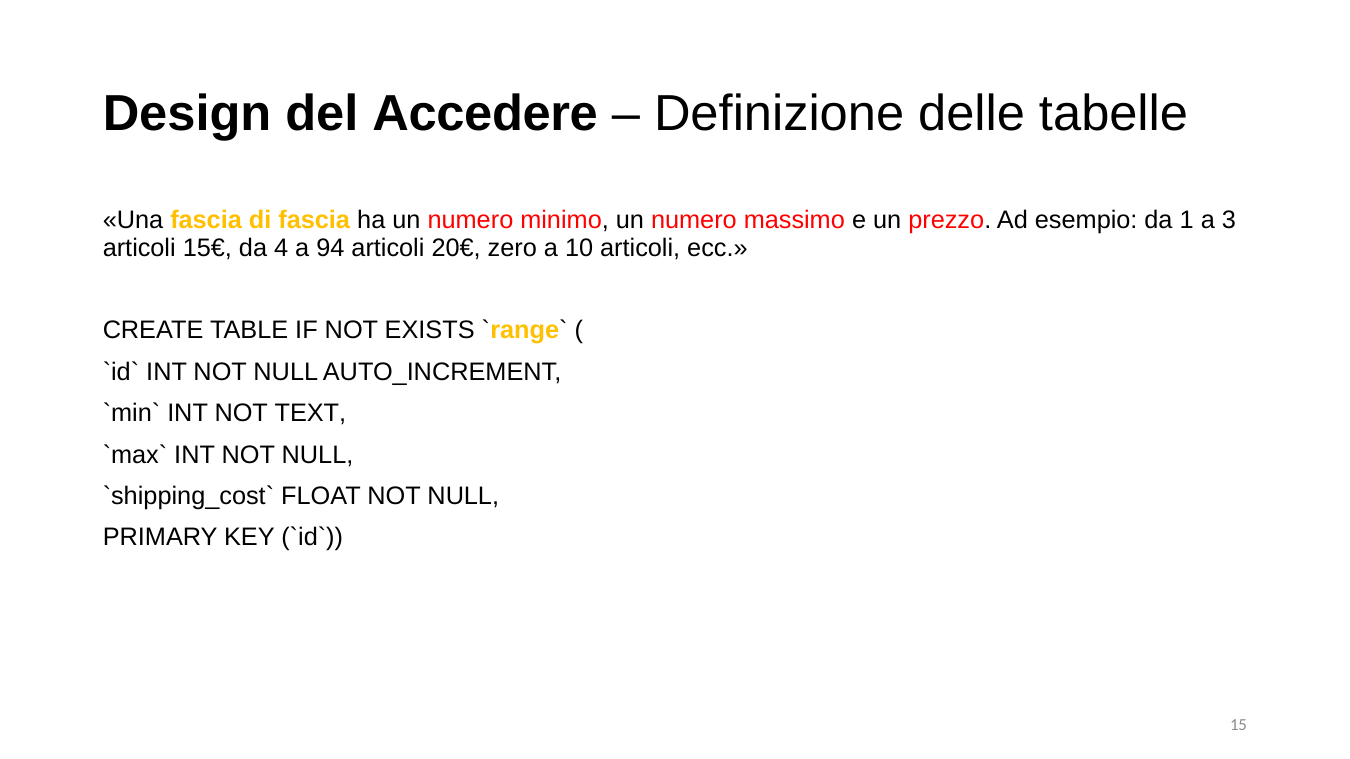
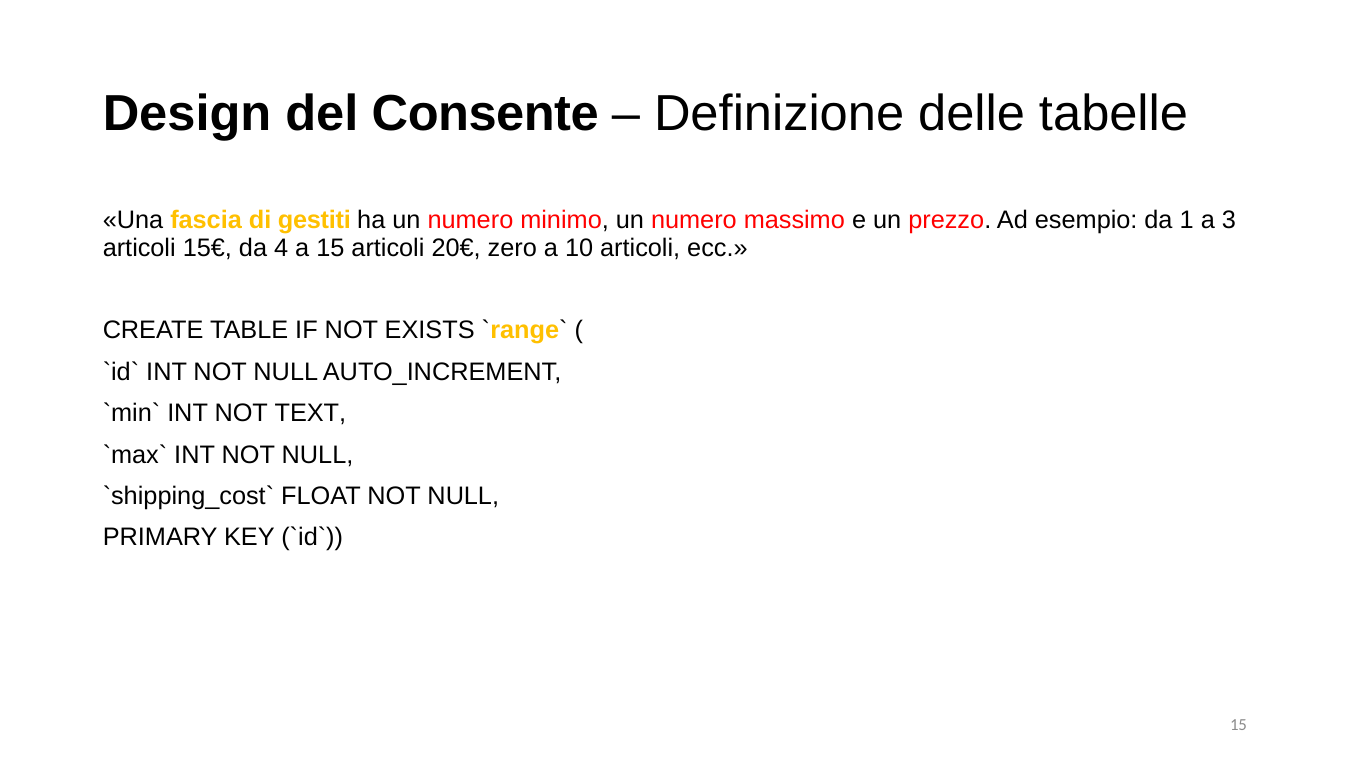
Accedere: Accedere -> Consente
di fascia: fascia -> gestiti
a 94: 94 -> 15
